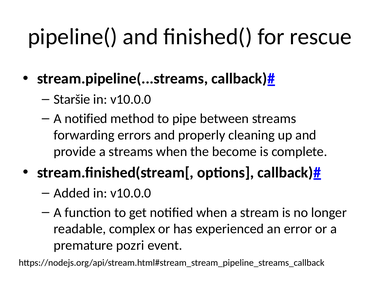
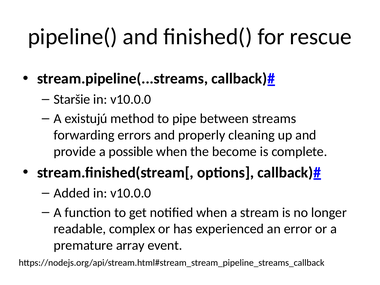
A notified: notified -> existujú
a streams: streams -> possible
pozri: pozri -> array
